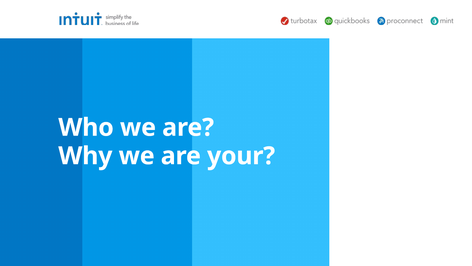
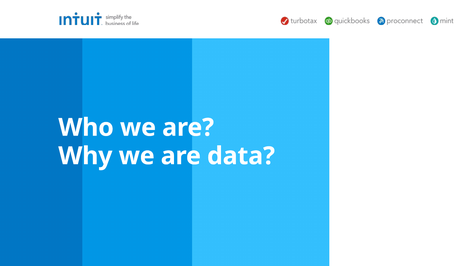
your: your -> data
